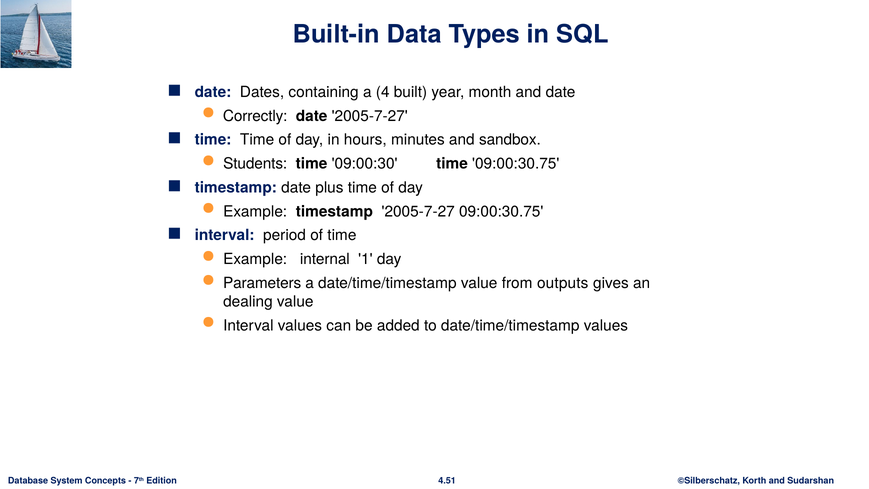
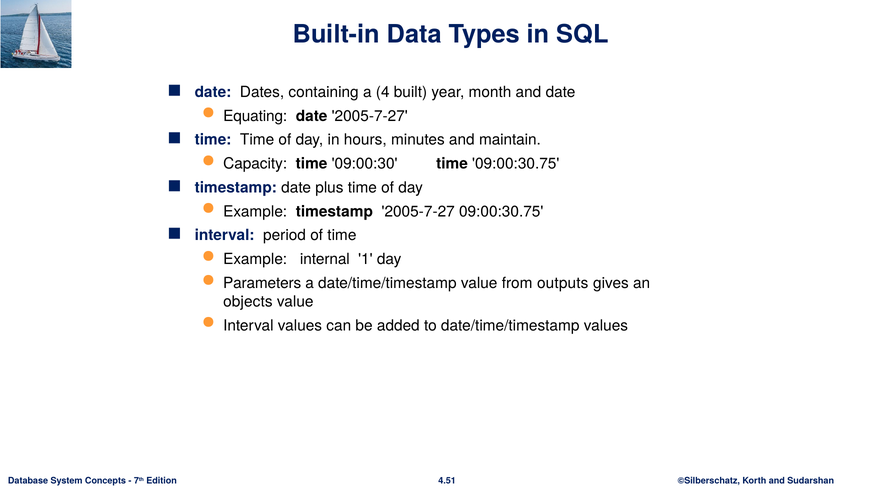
Correctly: Correctly -> Equating
sandbox: sandbox -> maintain
Students: Students -> Capacity
dealing: dealing -> objects
